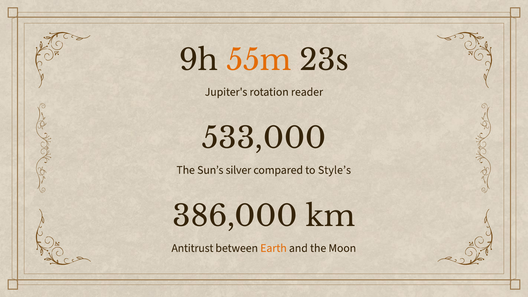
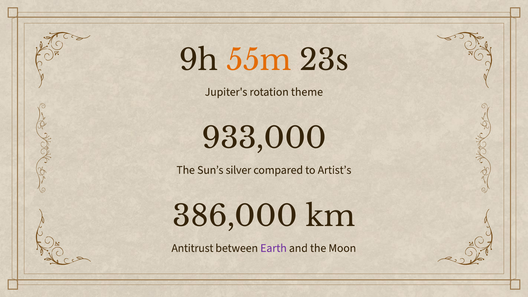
reader: reader -> theme
533,000: 533,000 -> 933,000
Style’s: Style’s -> Artist’s
Earth colour: orange -> purple
